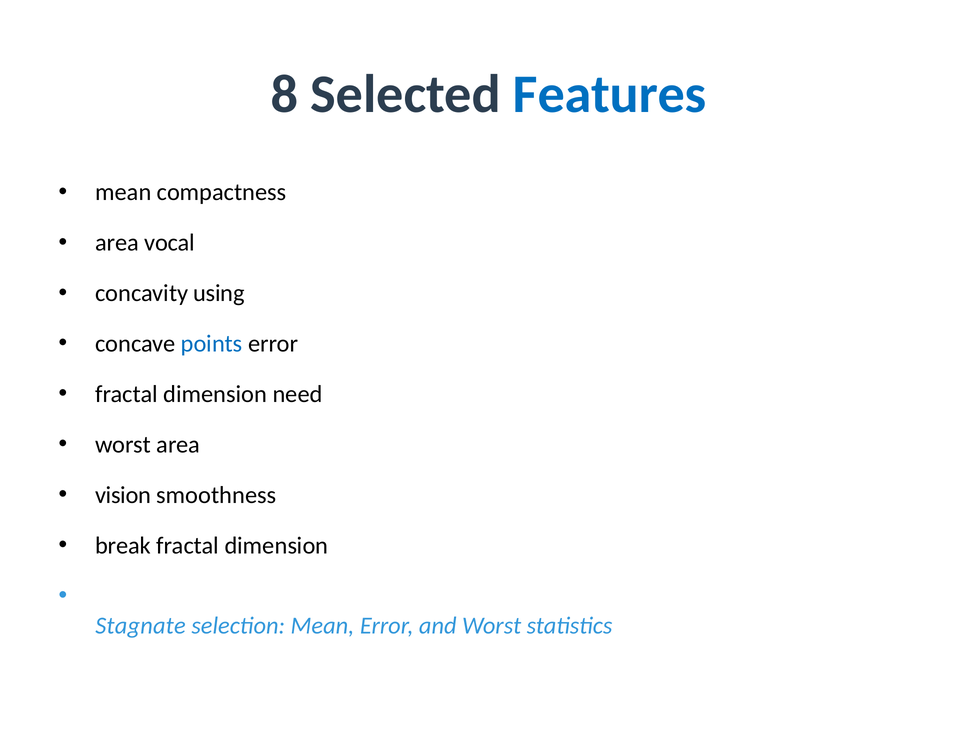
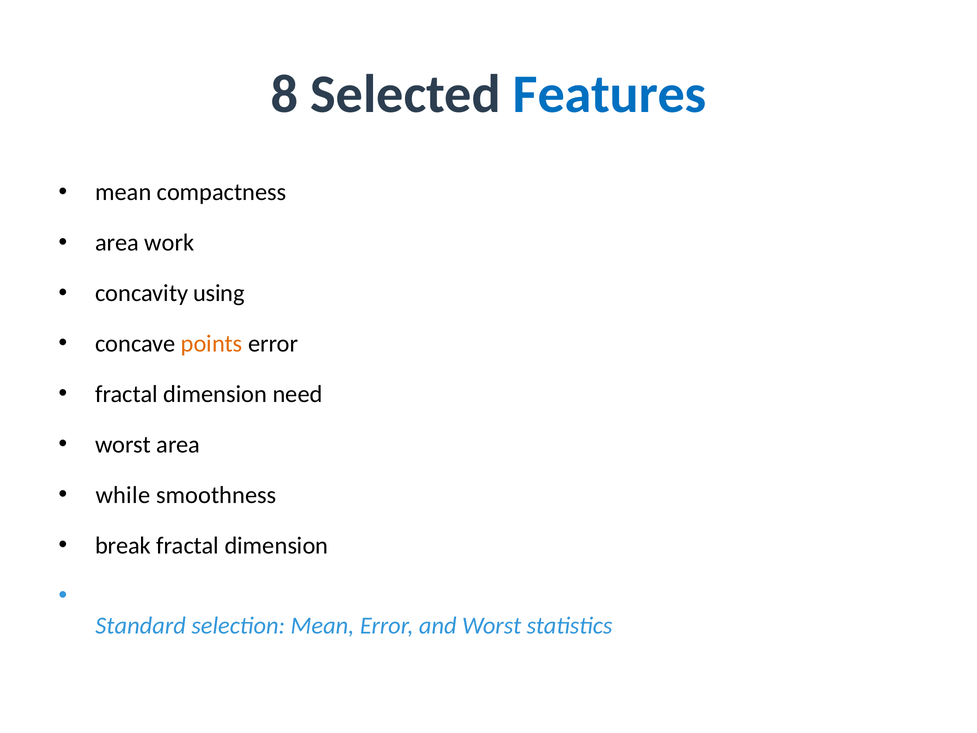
vocal: vocal -> work
points colour: blue -> orange
vision: vision -> while
Stagnate: Stagnate -> Standard
